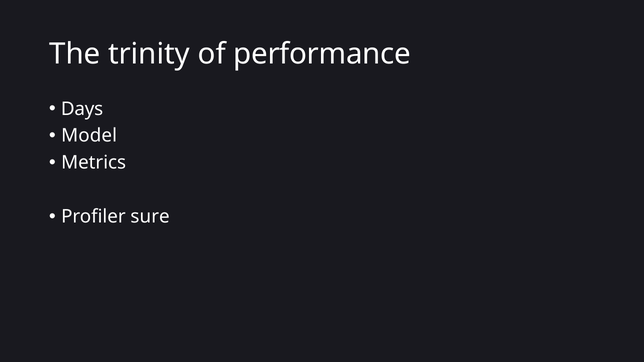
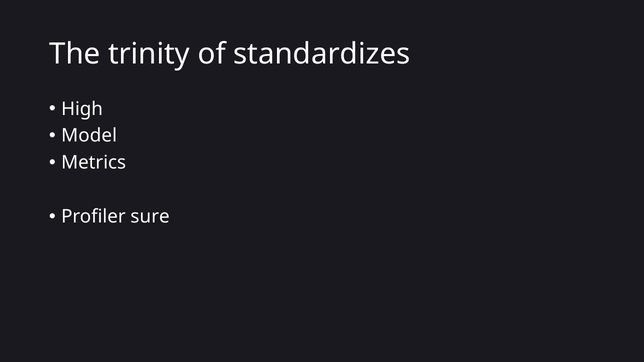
performance: performance -> standardizes
Days: Days -> High
